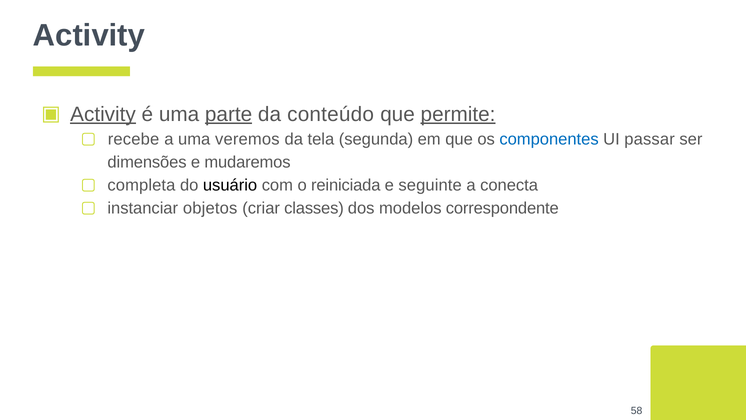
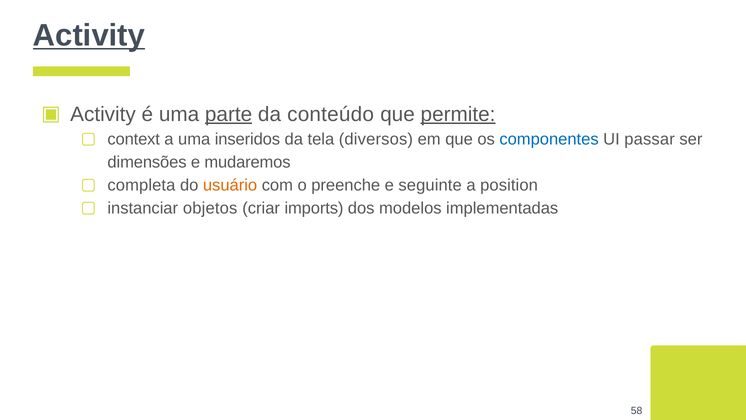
Activity at (89, 35) underline: none -> present
Activity at (103, 114) underline: present -> none
recebe: recebe -> context
veremos: veremos -> inseridos
segunda: segunda -> diversos
usuário colour: black -> orange
reiniciada: reiniciada -> preenche
conecta: conecta -> position
classes: classes -> imports
correspondente: correspondente -> implementadas
